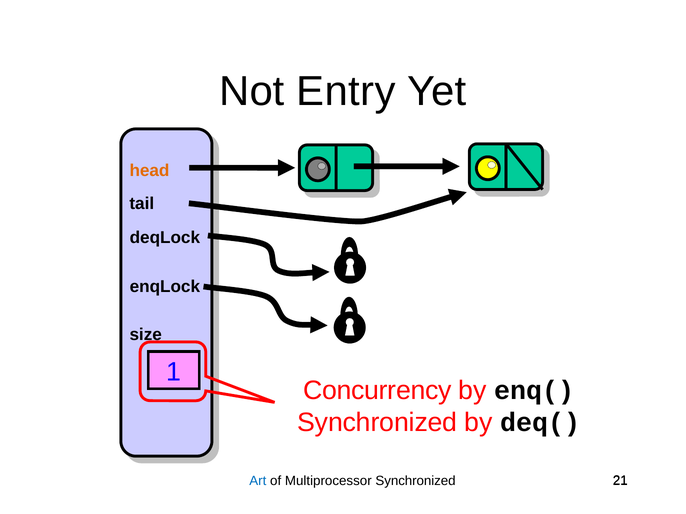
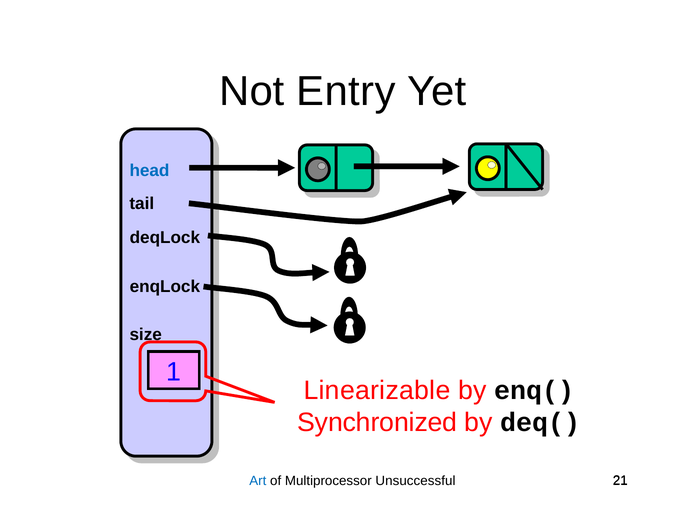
head colour: orange -> blue
Concurrency: Concurrency -> Linearizable
Multiprocessor Synchronized: Synchronized -> Unsuccessful
